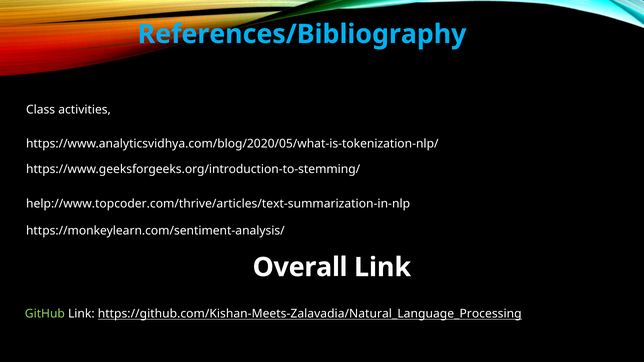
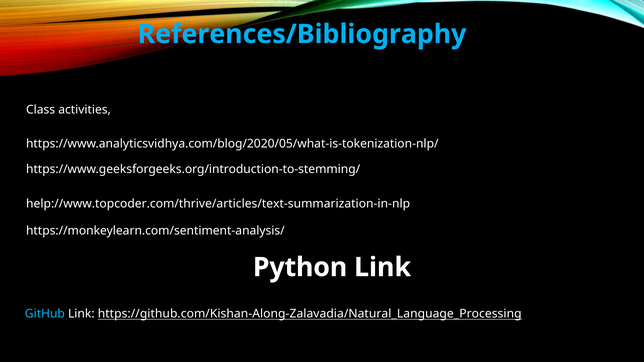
Overall: Overall -> Python
GitHub colour: light green -> light blue
https://github.com/Kishan-Meets-Zalavadia/Natural_Language_Processing: https://github.com/Kishan-Meets-Zalavadia/Natural_Language_Processing -> https://github.com/Kishan-Along-Zalavadia/Natural_Language_Processing
